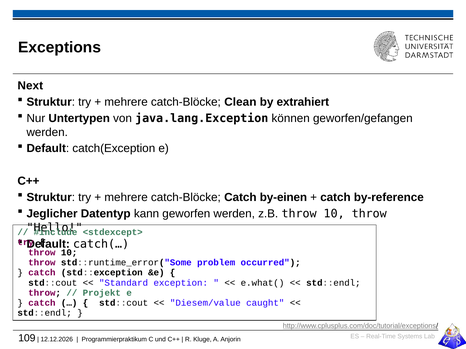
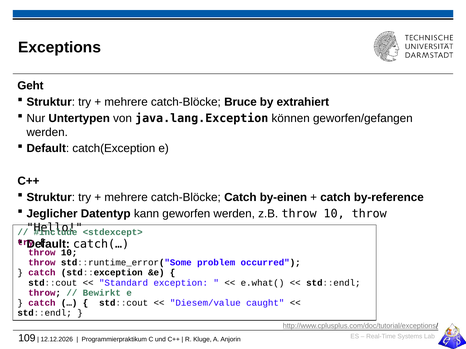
Next: Next -> Geht
Clean: Clean -> Bruce
Projekt: Projekt -> Bewirkt
